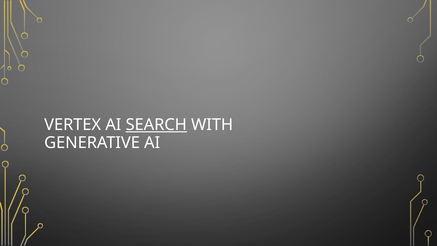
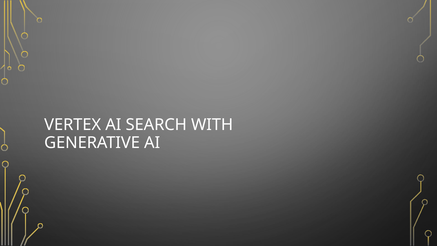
SEARCH underline: present -> none
